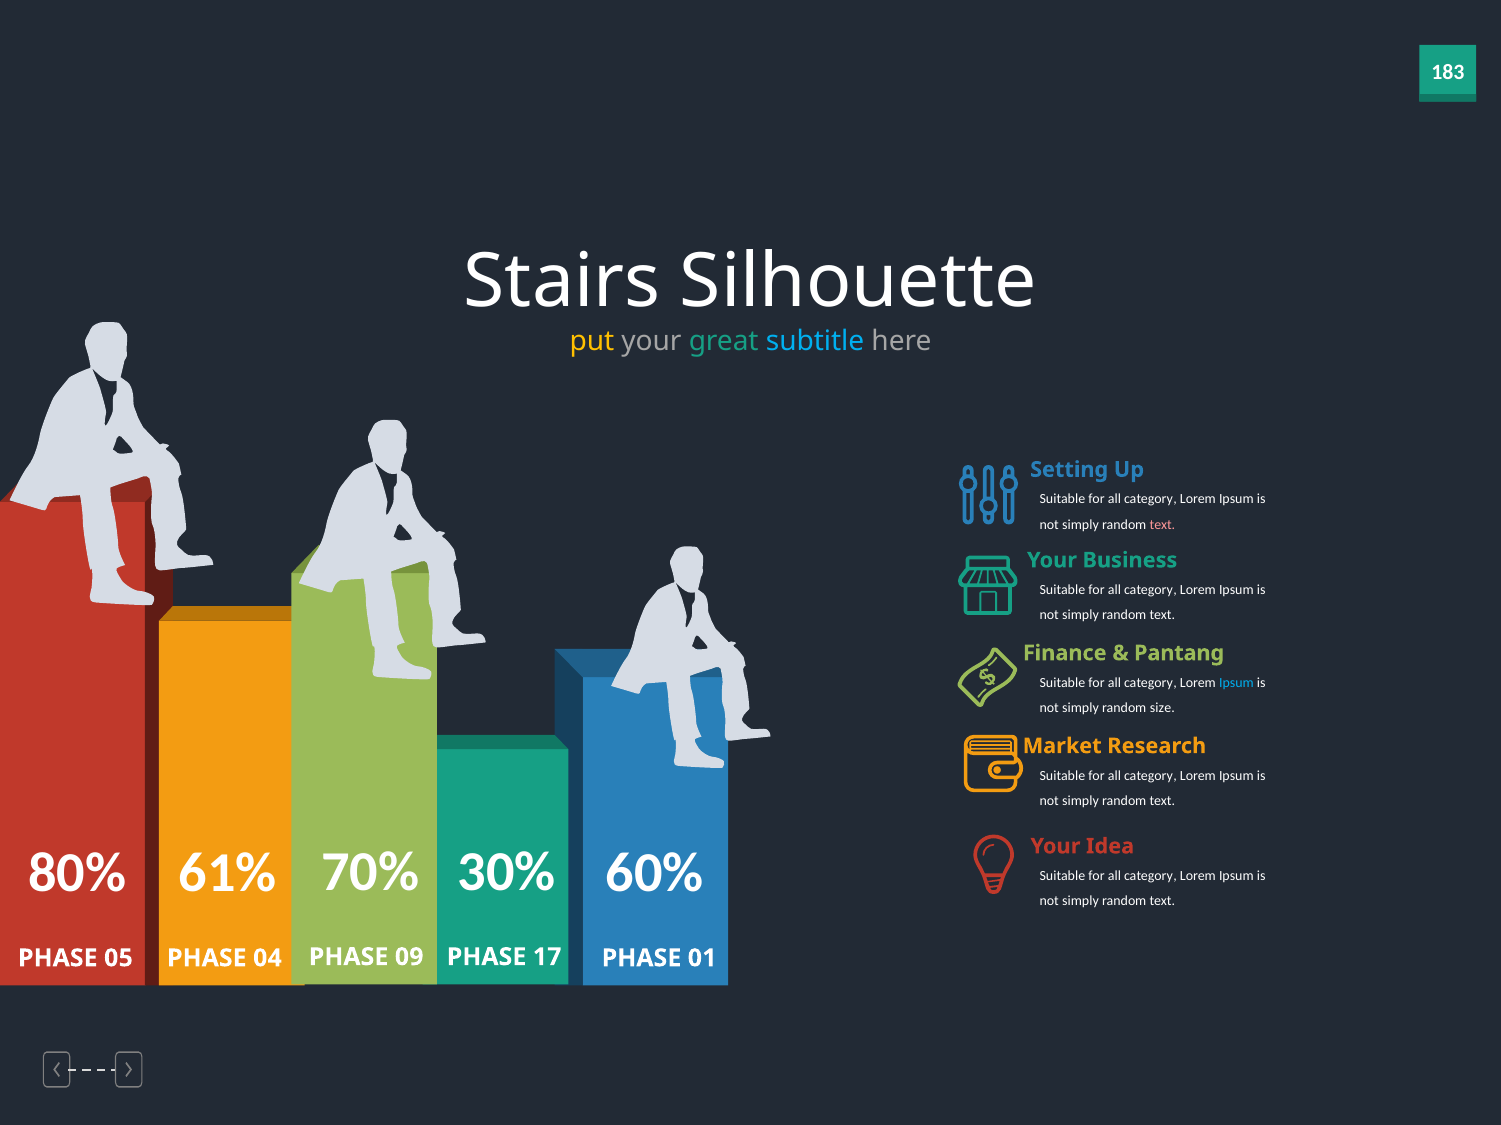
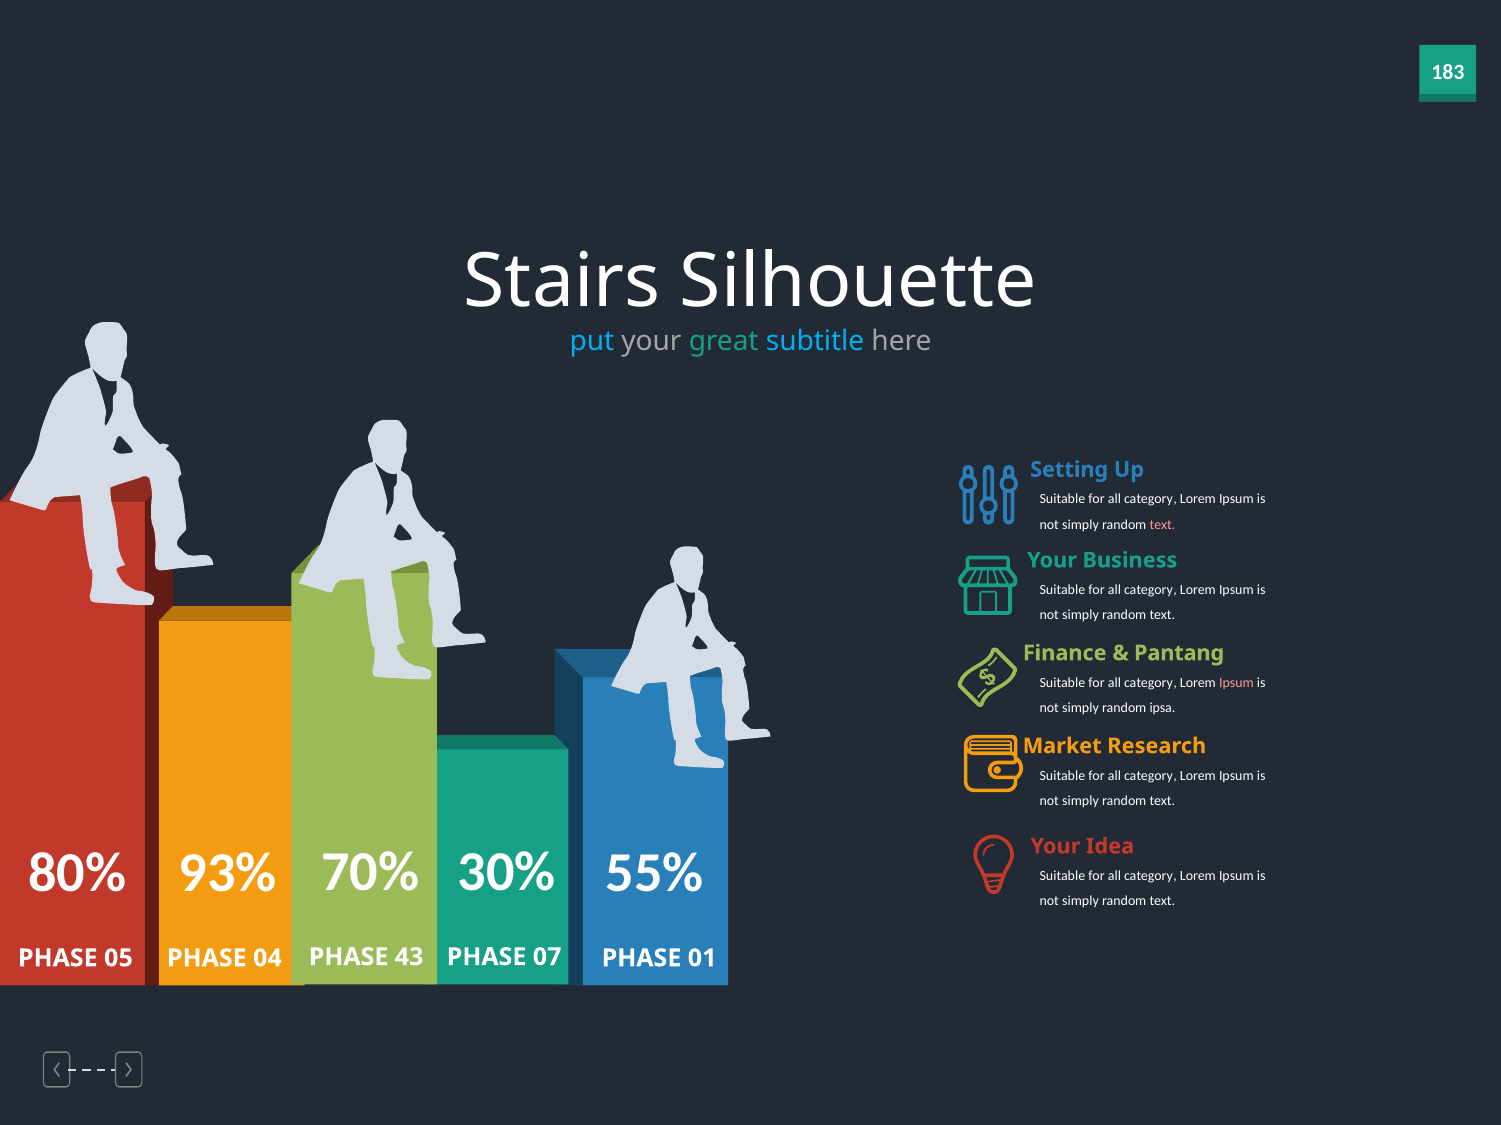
put colour: yellow -> light blue
Ipsum at (1236, 683) colour: light blue -> pink
size: size -> ipsa
61%: 61% -> 93%
60%: 60% -> 55%
09: 09 -> 43
17: 17 -> 07
